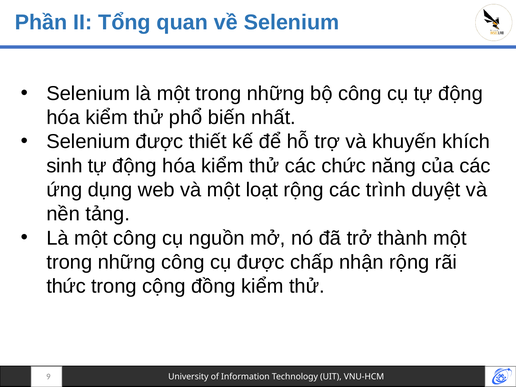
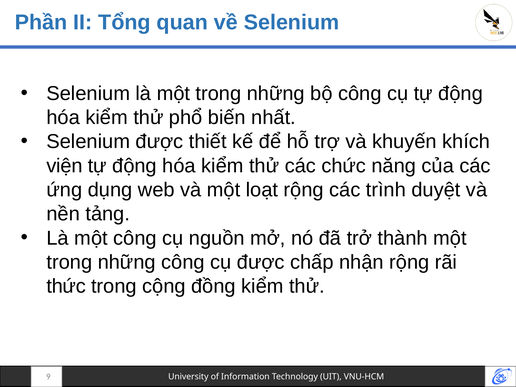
sinh: sinh -> viện
